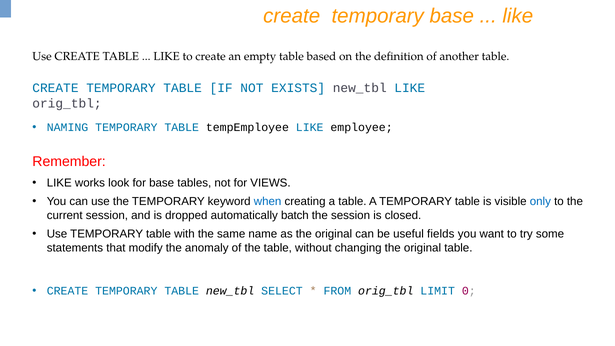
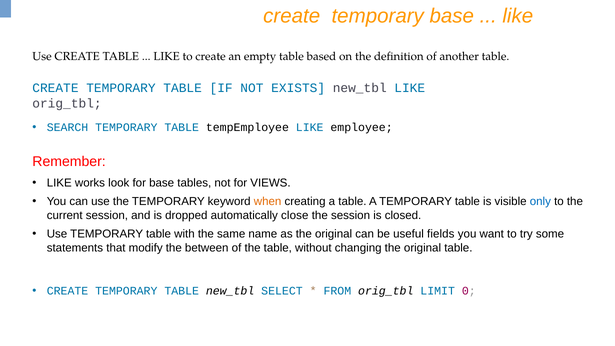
NAMING: NAMING -> SEARCH
when colour: blue -> orange
batch: batch -> close
anomaly: anomaly -> between
